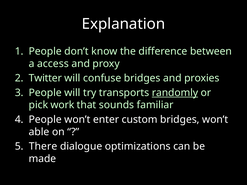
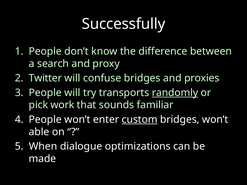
Explanation: Explanation -> Successfully
access: access -> search
custom underline: none -> present
There: There -> When
